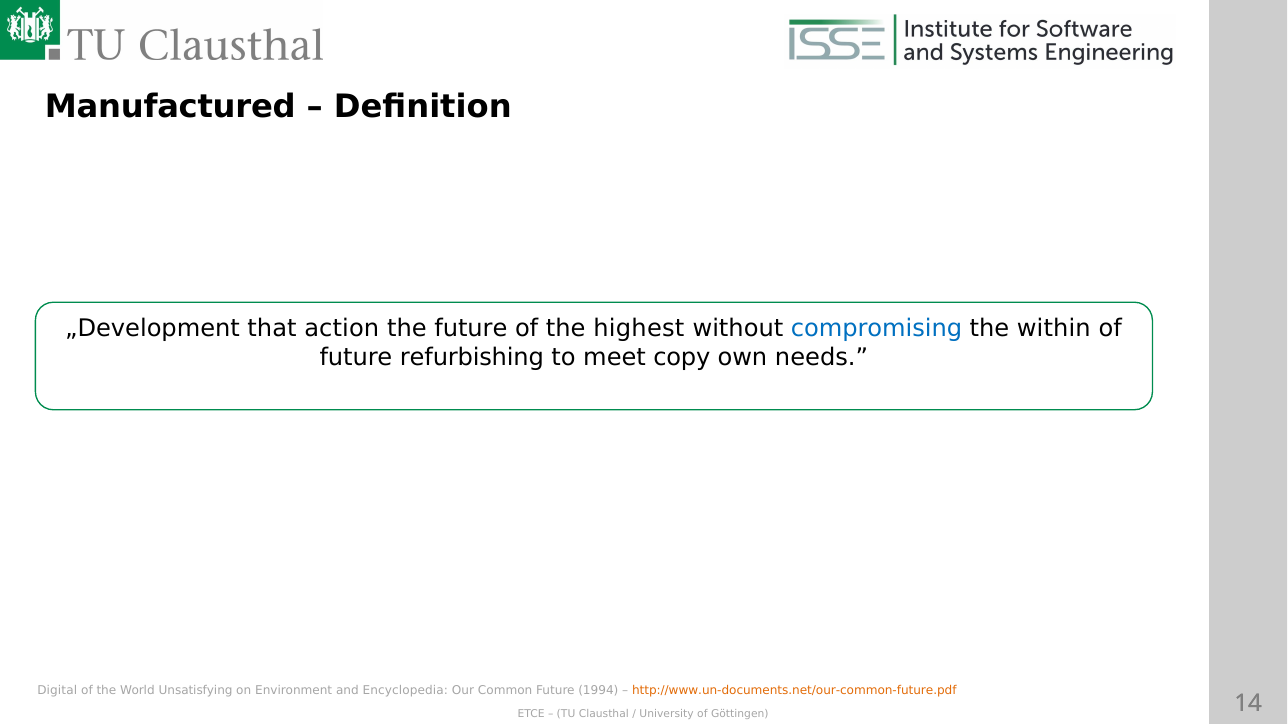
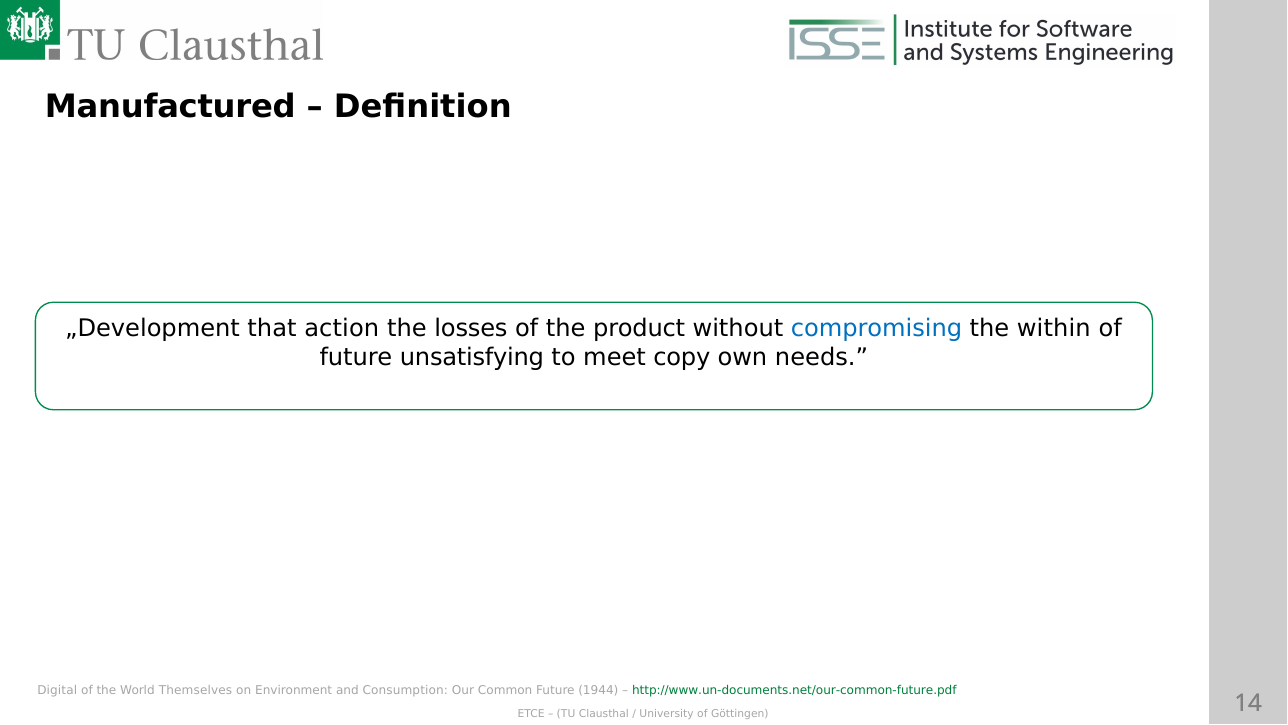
the future: future -> losses
highest: highest -> product
refurbishing: refurbishing -> unsatisfying
Unsatisfying: Unsatisfying -> Themselves
Encyclopedia: Encyclopedia -> Consumption
1994: 1994 -> 1944
http://www.un-documents.net/our-common-future.pdf colour: orange -> green
